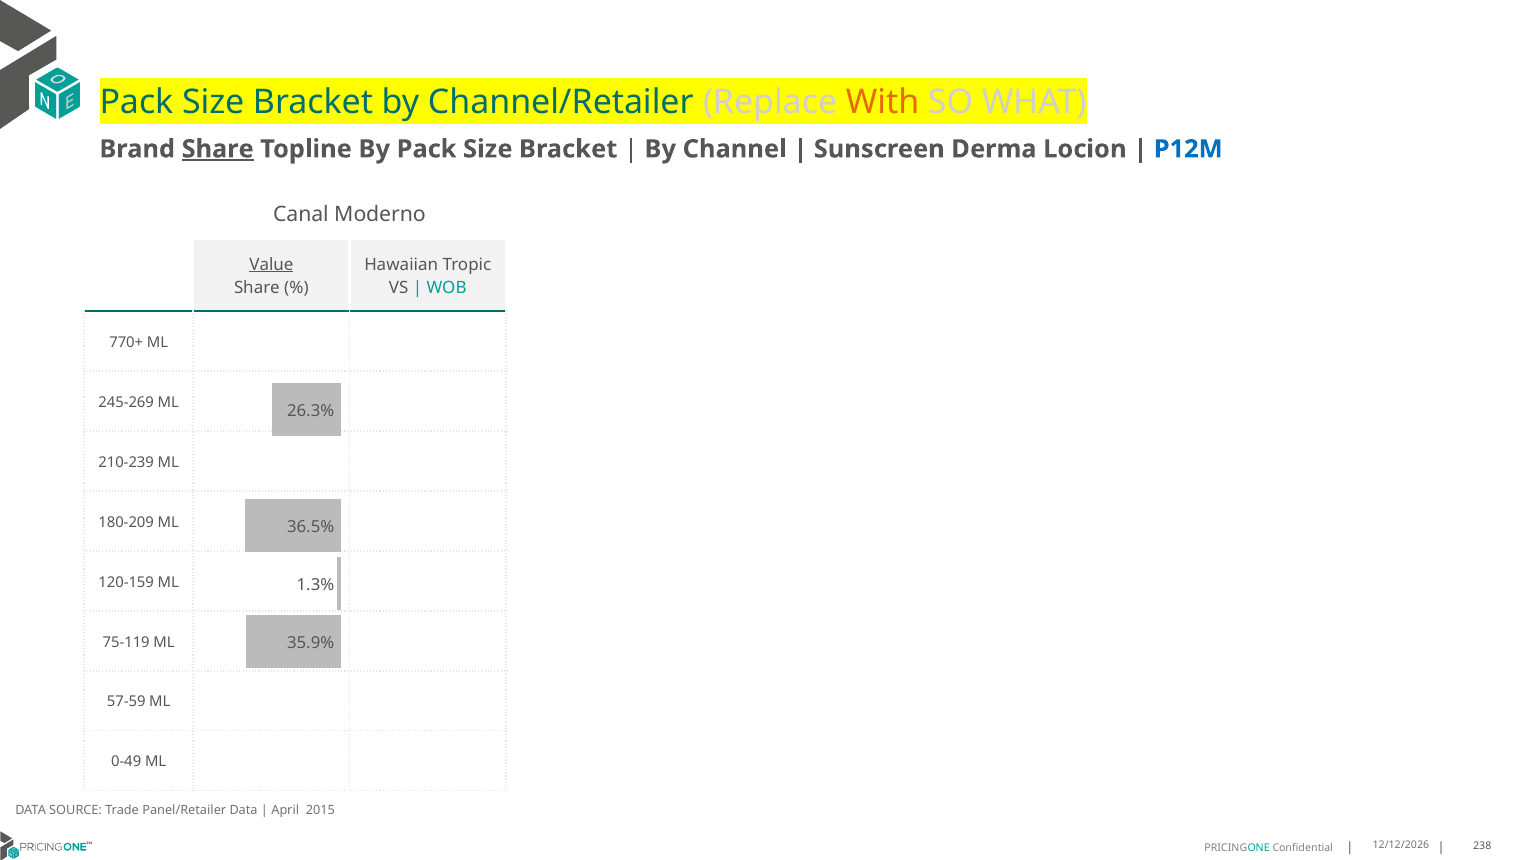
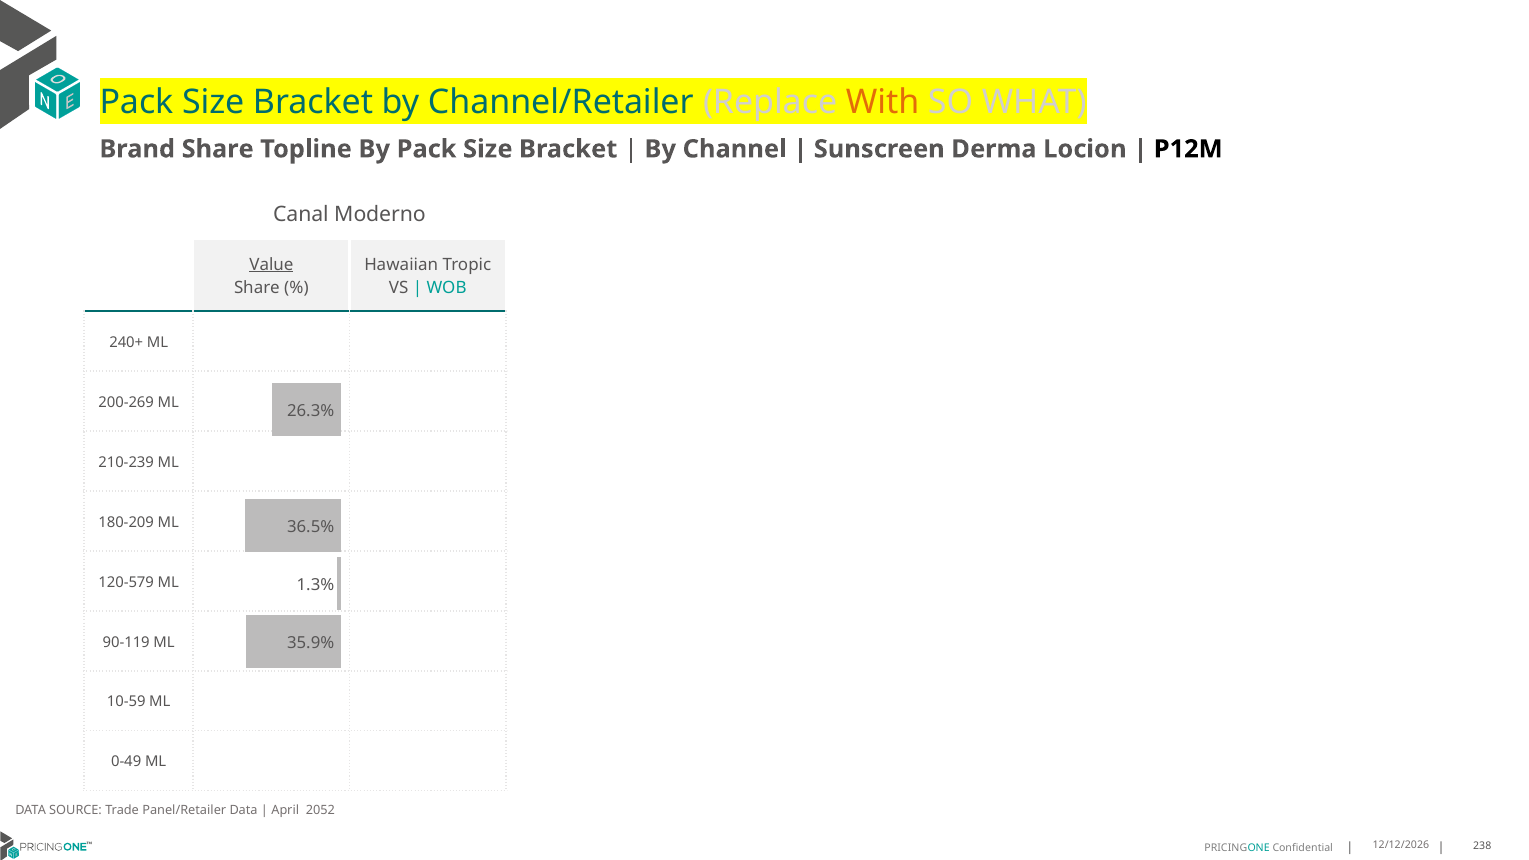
Share at (218, 149) underline: present -> none
P12M colour: blue -> black
770+: 770+ -> 240+
245-269: 245-269 -> 200-269
120-159: 120-159 -> 120-579
75-119: 75-119 -> 90-119
57-59: 57-59 -> 10-59
2015: 2015 -> 2052
